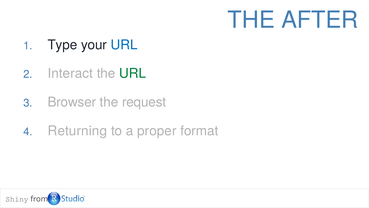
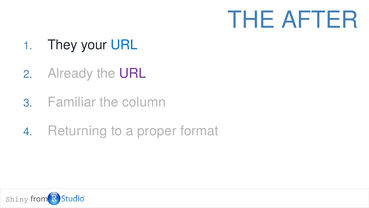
Type: Type -> They
Interact: Interact -> Already
URL at (133, 73) colour: green -> purple
Browser: Browser -> Familiar
request: request -> column
